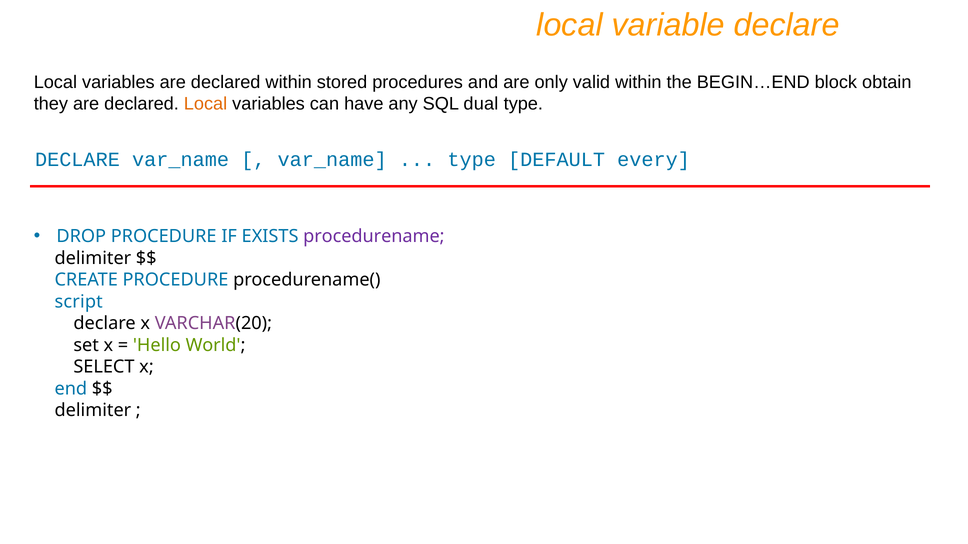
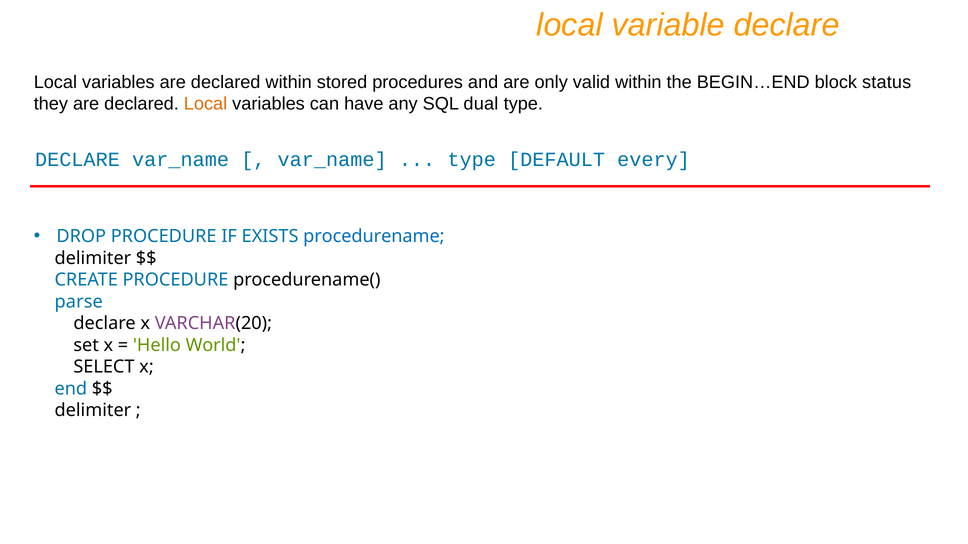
obtain: obtain -> status
procedurename colour: purple -> blue
script: script -> parse
